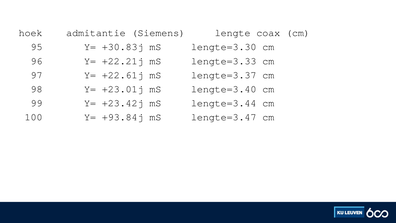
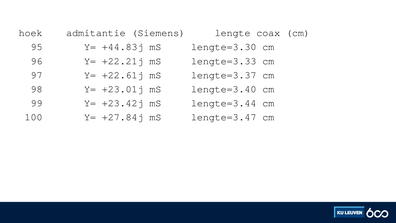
+30.83j: +30.83j -> +44.83j
+93.84j: +93.84j -> +27.84j
